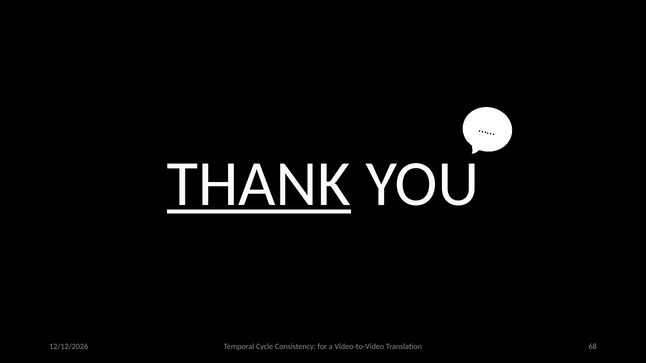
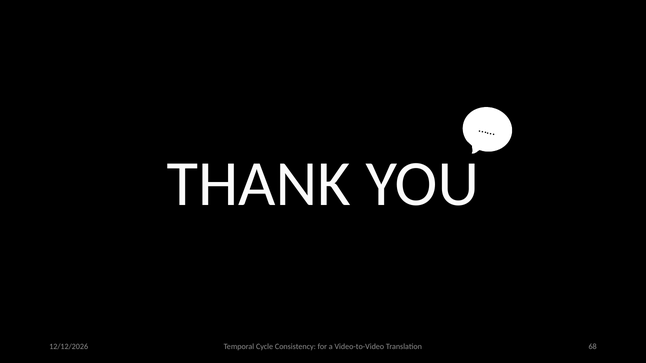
THANK underline: present -> none
